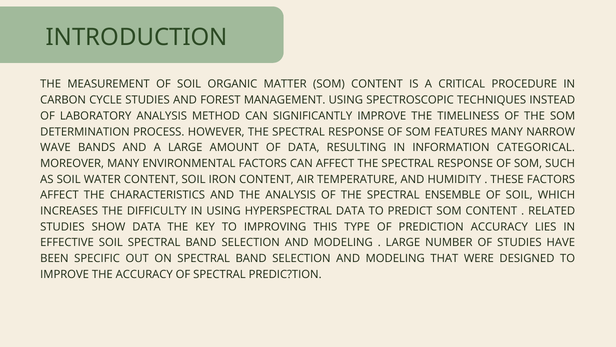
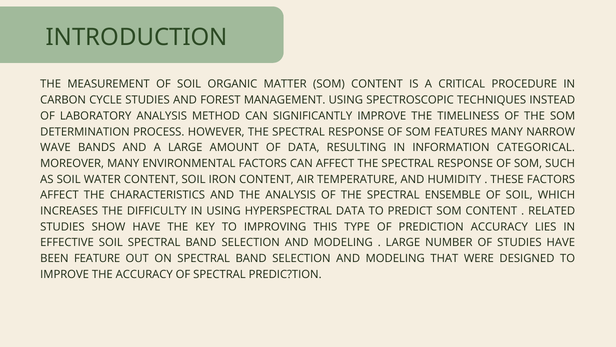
SHOW DATA: DATA -> HAVE
SPECIFIC: SPECIFIC -> FEATURE
